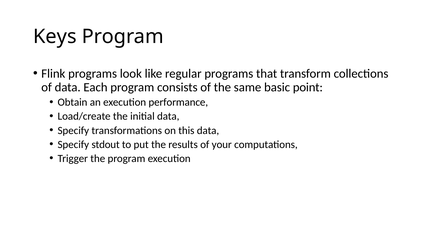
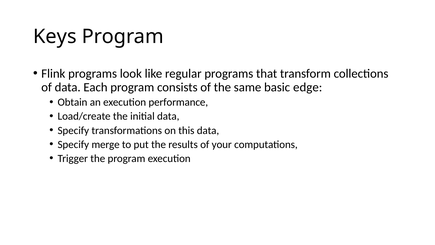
point: point -> edge
stdout: stdout -> merge
